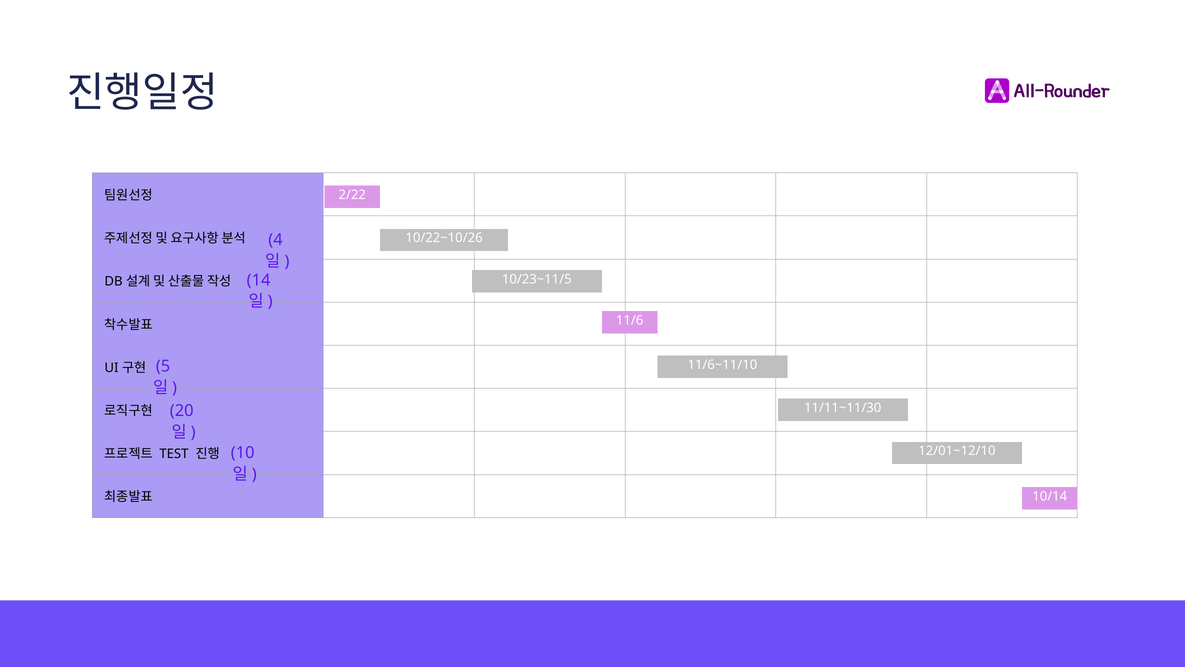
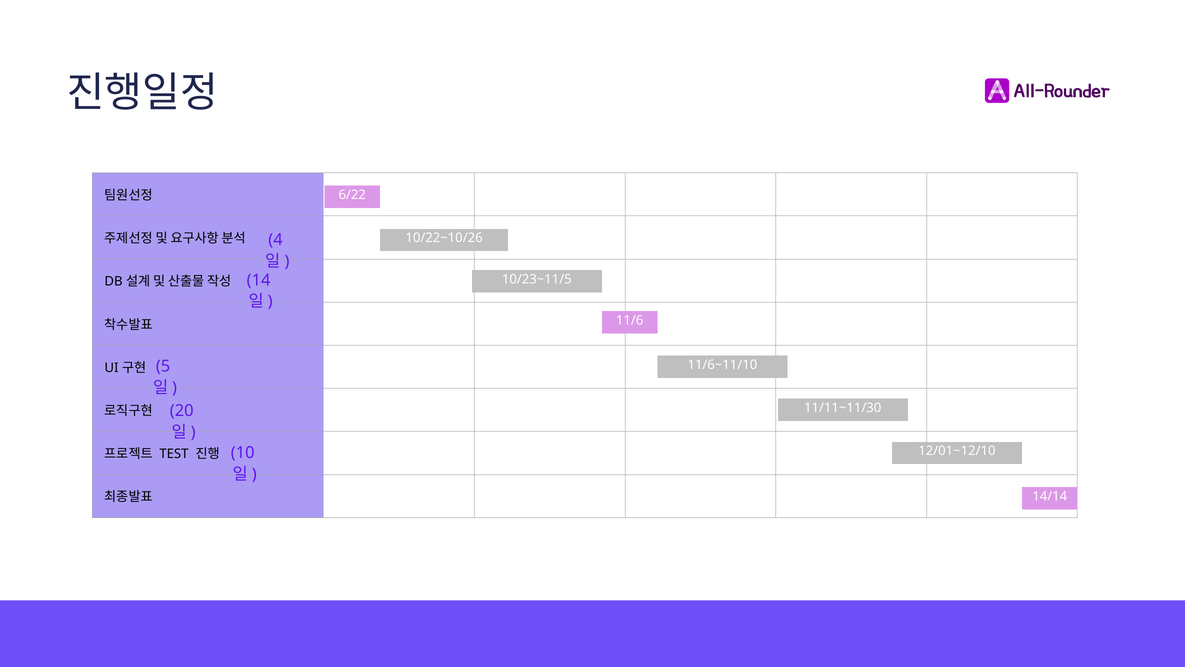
2/22: 2/22 -> 6/22
10/14: 10/14 -> 14/14
